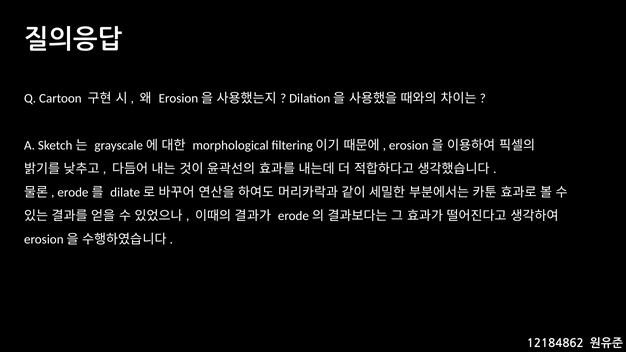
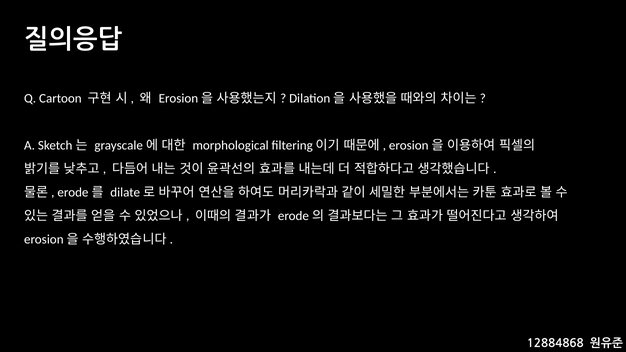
12184862: 12184862 -> 12884868
